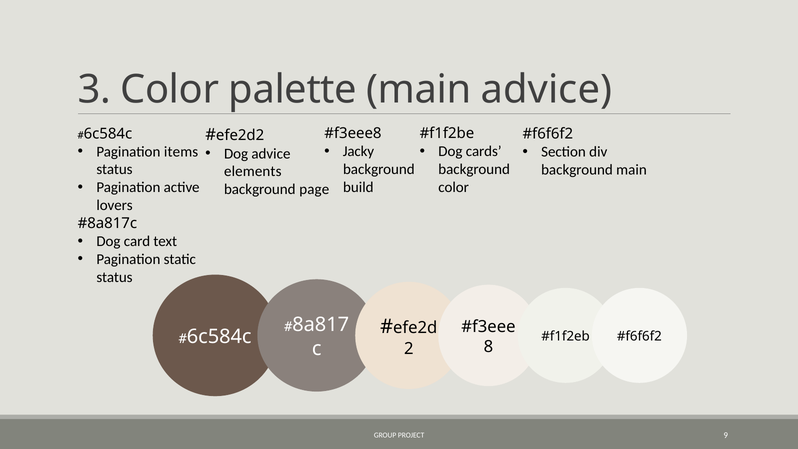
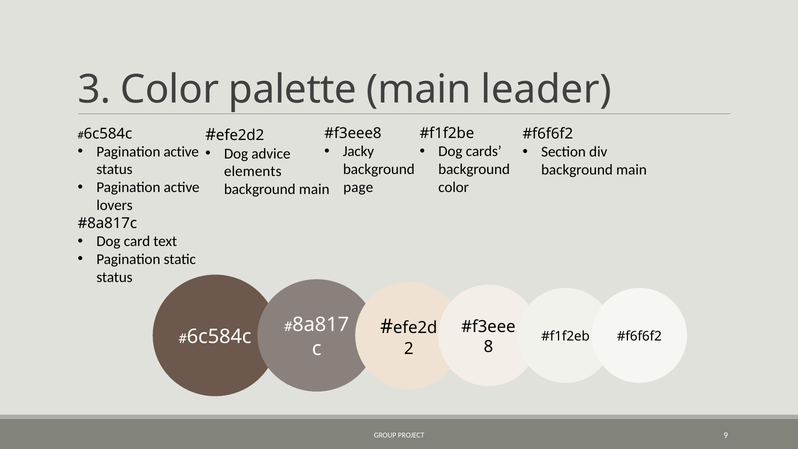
main advice: advice -> leader
items at (181, 152): items -> active
build: build -> page
page at (314, 189): page -> main
